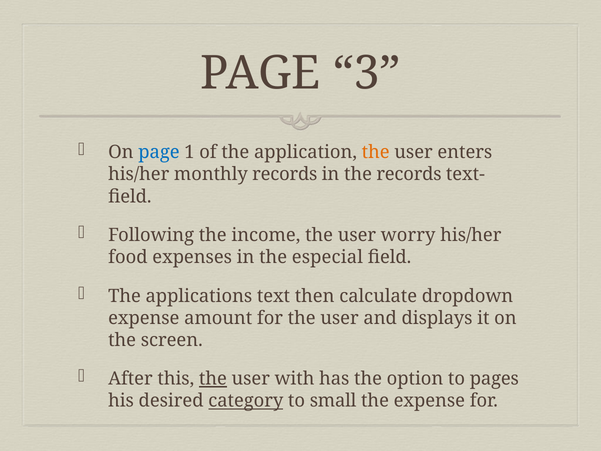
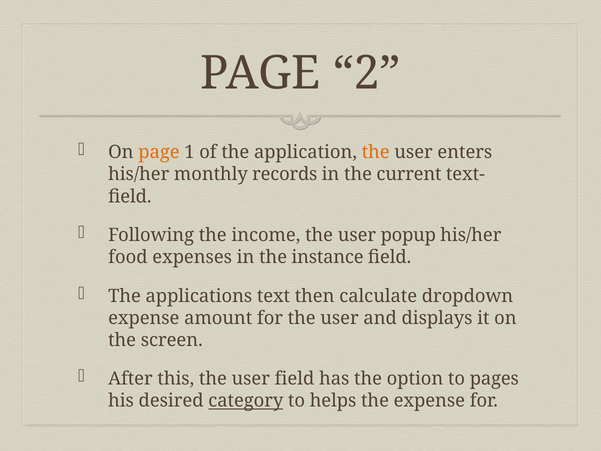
3: 3 -> 2
page at (159, 152) colour: blue -> orange
the records: records -> current
worry: worry -> popup
especial: especial -> instance
the at (213, 379) underline: present -> none
user with: with -> field
small: small -> helps
